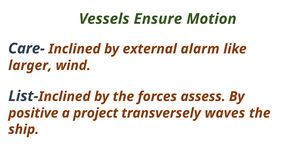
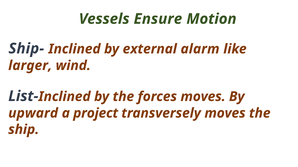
Care-: Care- -> Ship-
forces assess: assess -> moves
positive: positive -> upward
transversely waves: waves -> moves
